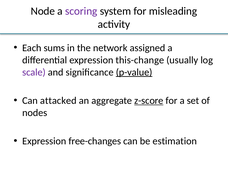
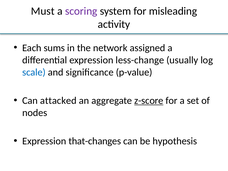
Node: Node -> Must
this-change: this-change -> less-change
scale colour: purple -> blue
p-value underline: present -> none
free-changes: free-changes -> that-changes
estimation: estimation -> hypothesis
